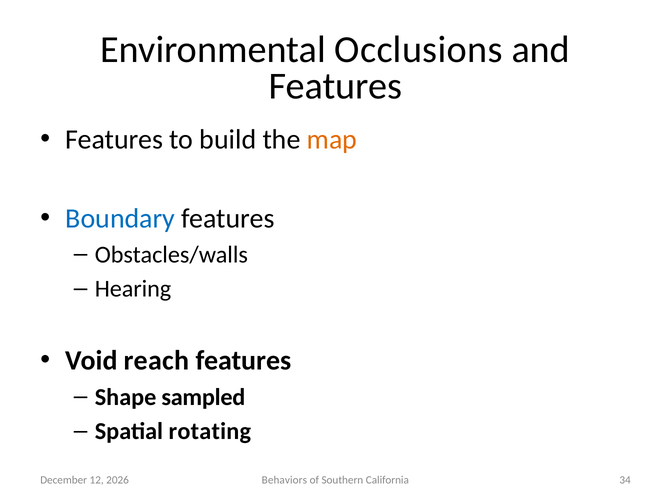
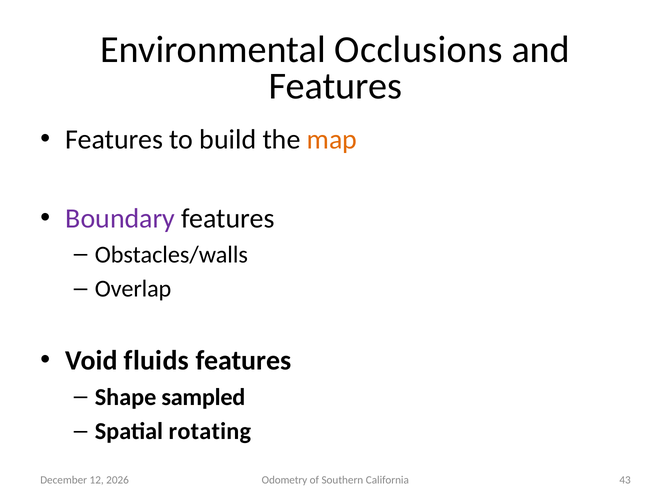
Boundary colour: blue -> purple
Hearing: Hearing -> Overlap
reach: reach -> fluids
Behaviors: Behaviors -> Odometry
34: 34 -> 43
